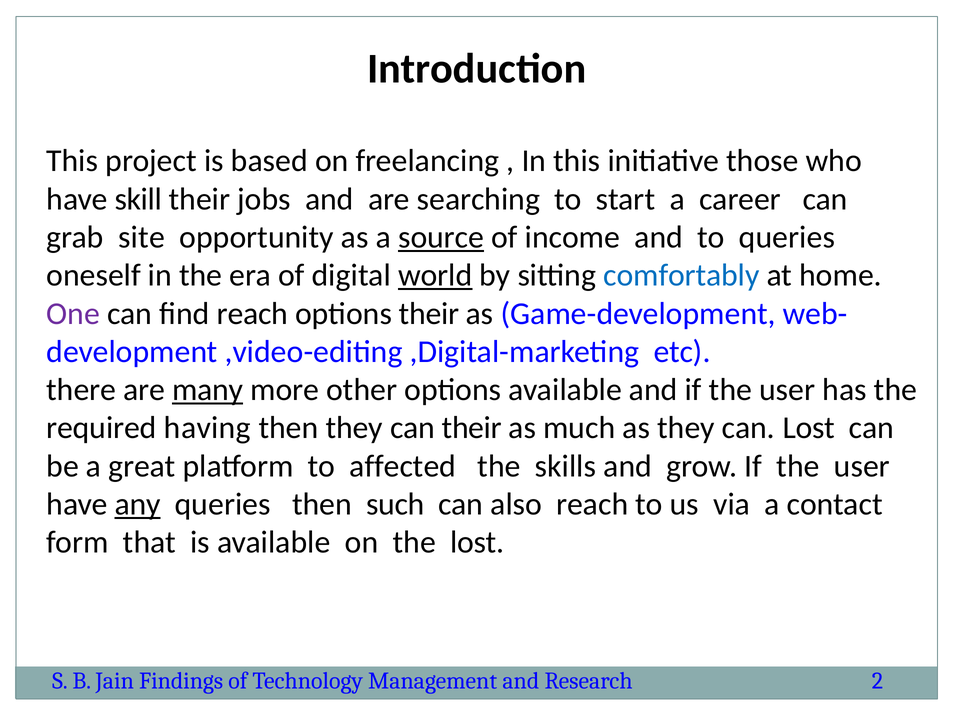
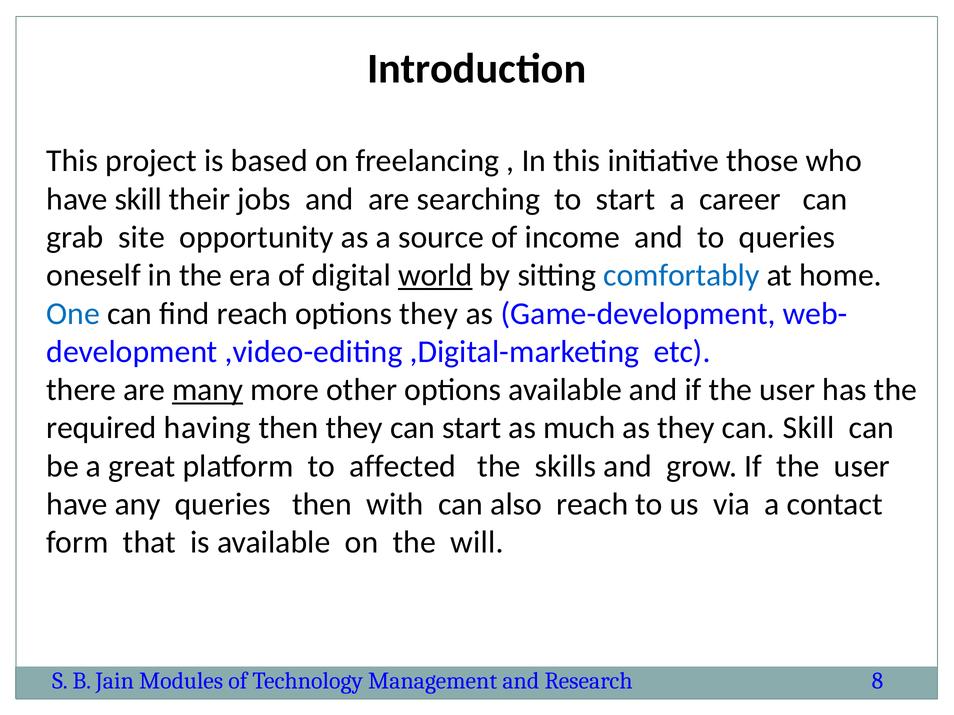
source underline: present -> none
One colour: purple -> blue
options their: their -> they
can their: their -> start
can Lost: Lost -> Skill
any underline: present -> none
such: such -> with
the lost: lost -> will
Findings: Findings -> Modules
2: 2 -> 8
